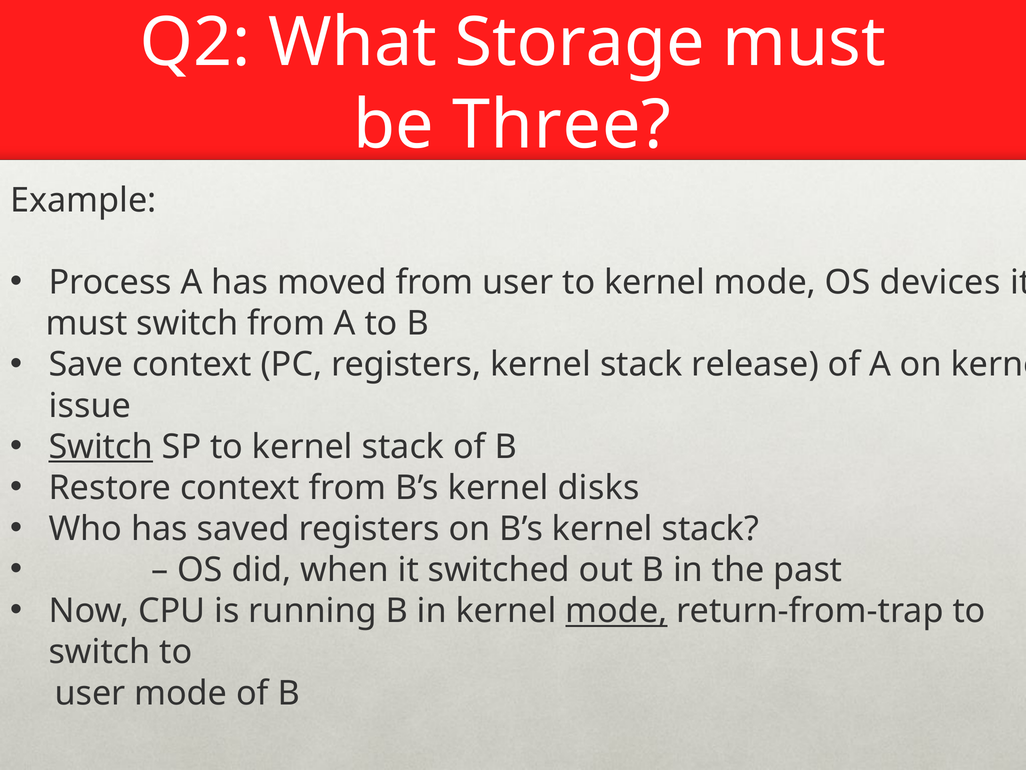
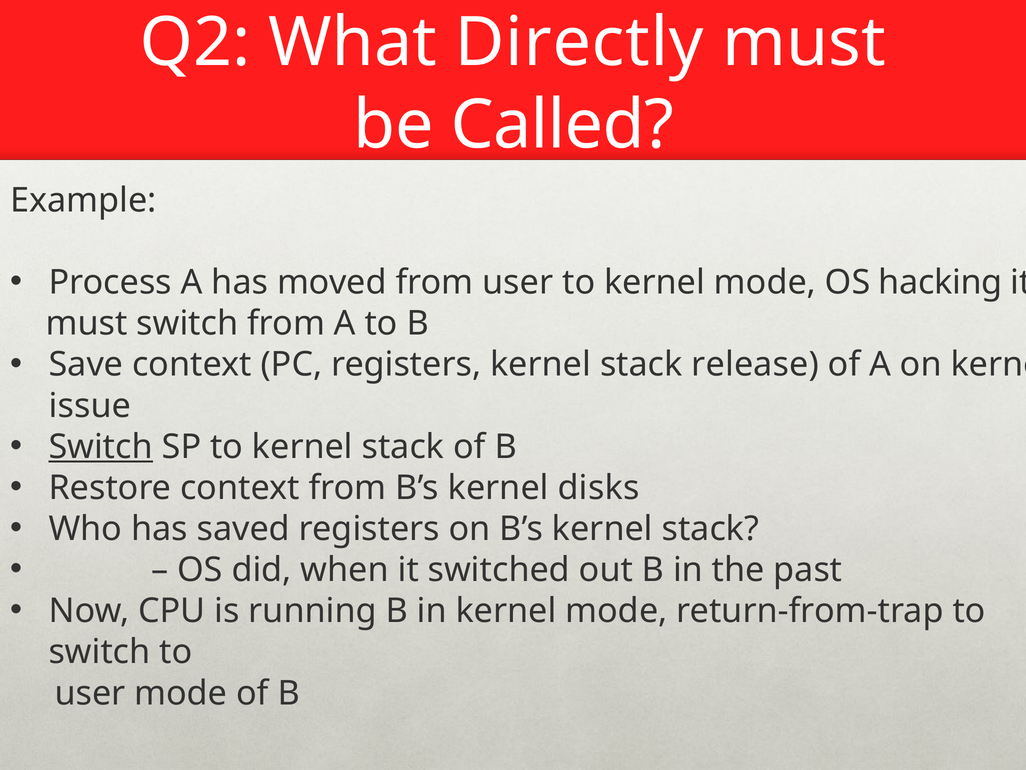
Storage: Storage -> Directly
Three: Three -> Called
devices: devices -> hacking
mode at (616, 611) underline: present -> none
